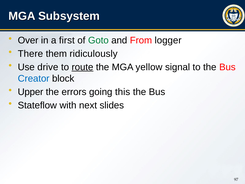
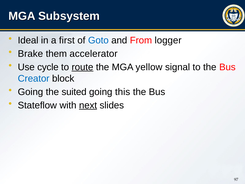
Over: Over -> Ideal
Goto colour: green -> blue
There: There -> Brake
ridiculously: ridiculously -> accelerator
drive: drive -> cycle
Upper at (30, 92): Upper -> Going
errors: errors -> suited
next underline: none -> present
